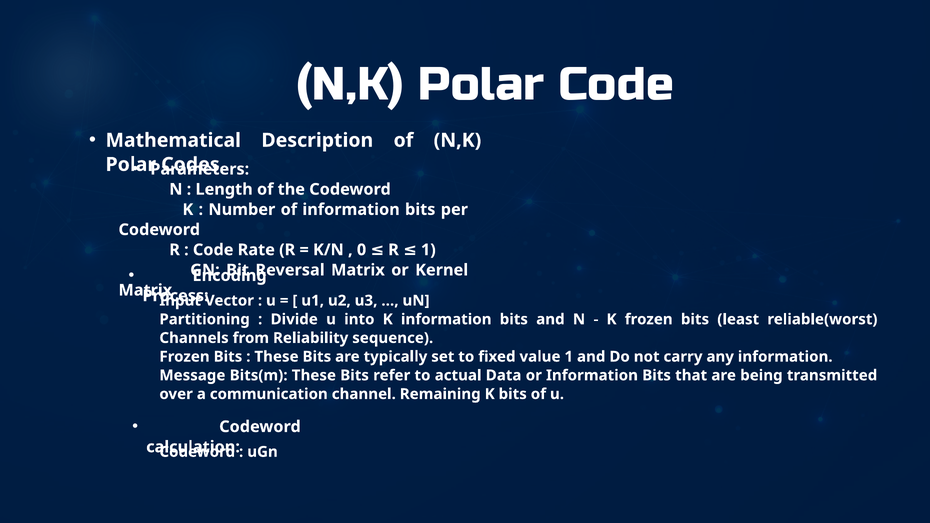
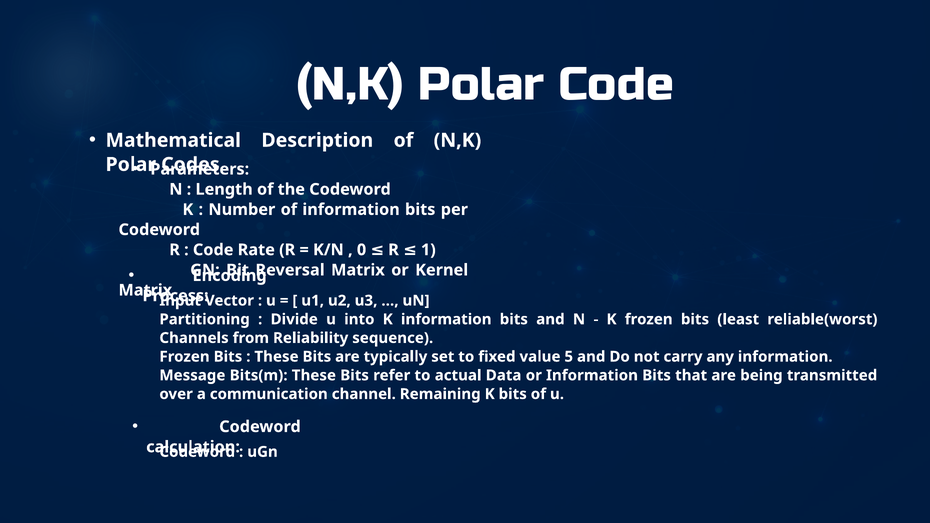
value 1: 1 -> 5
